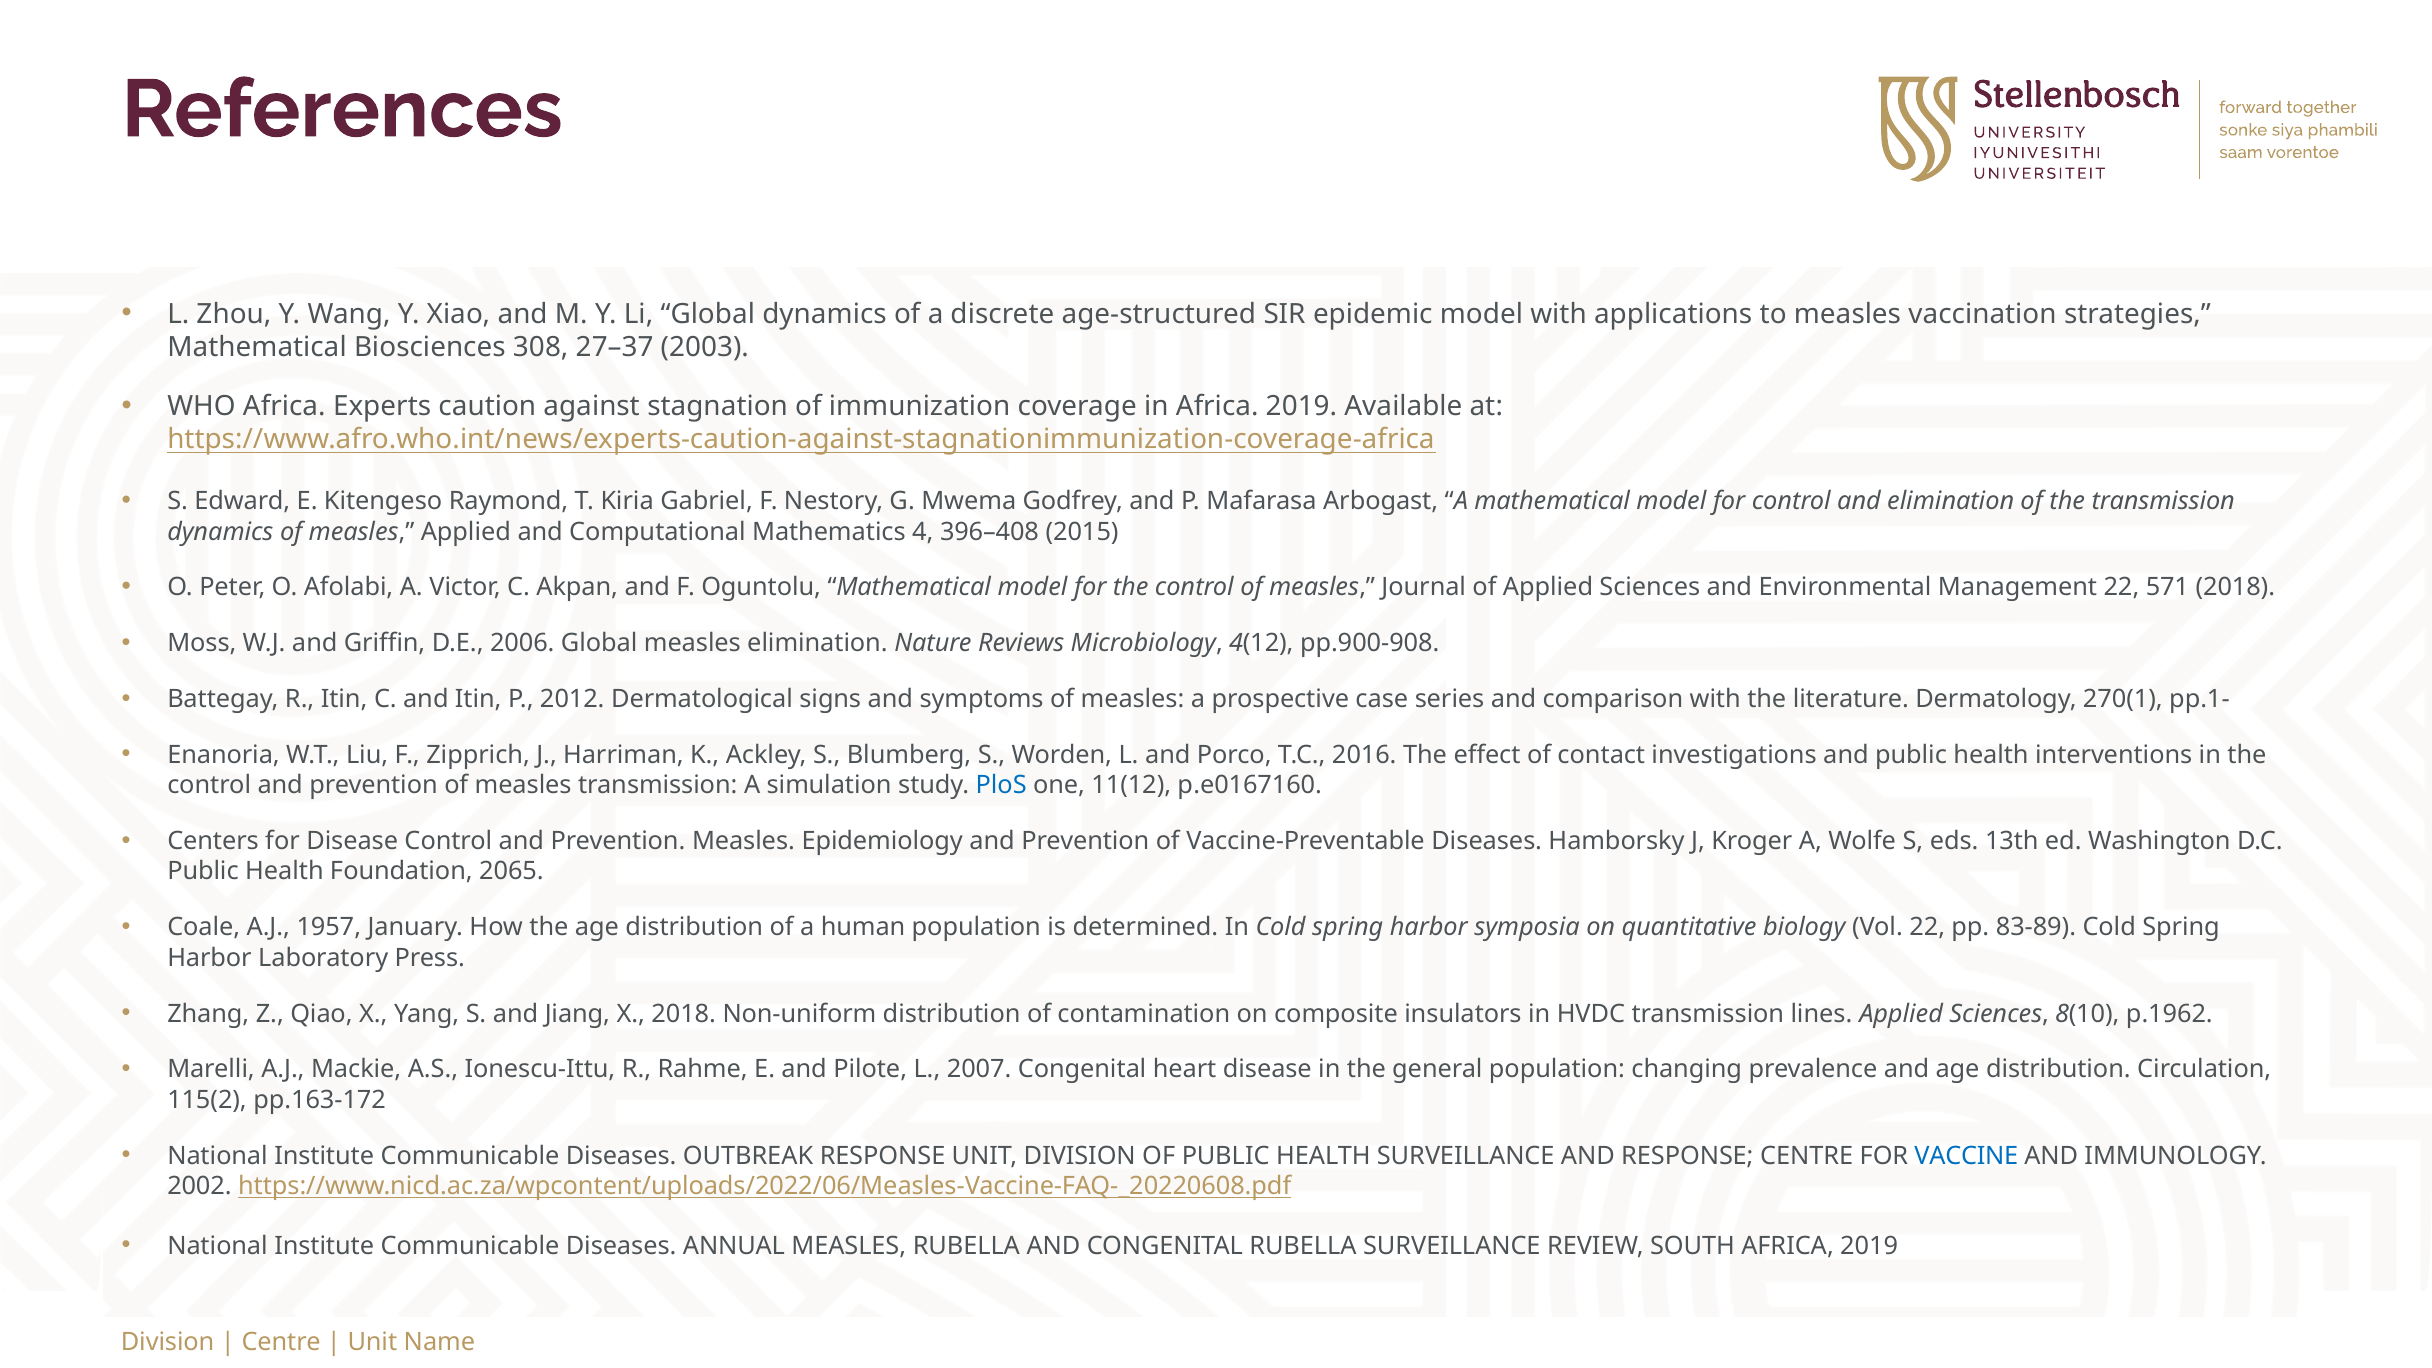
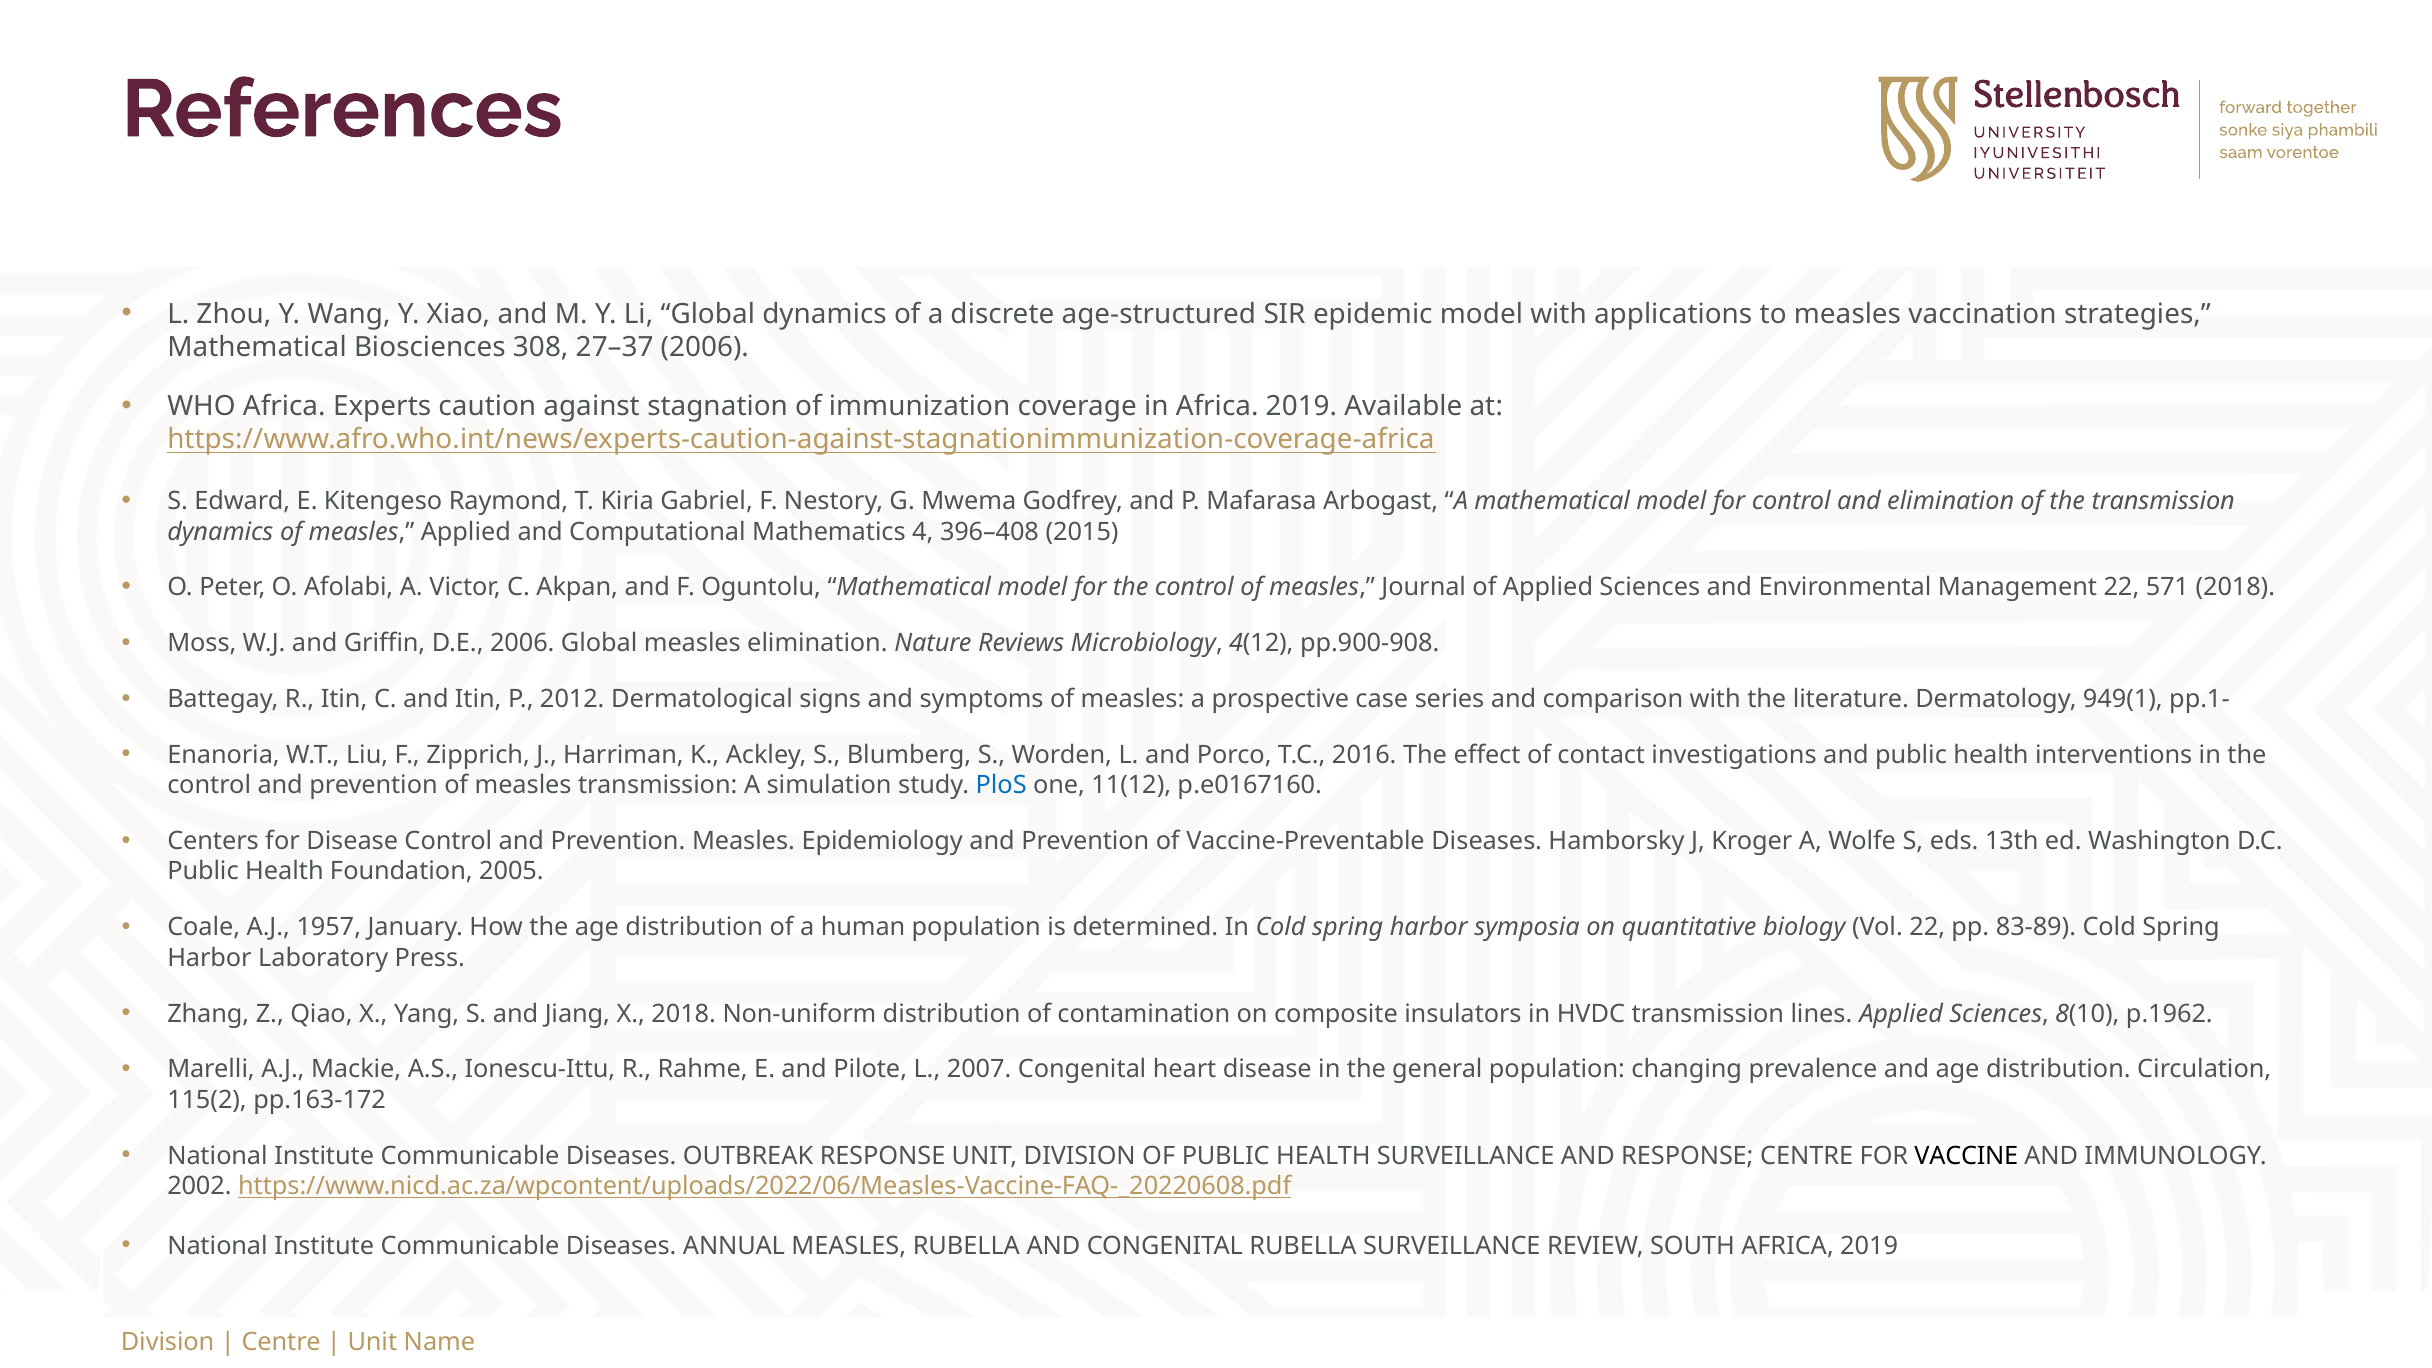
27–37 2003: 2003 -> 2006
270(1: 270(1 -> 949(1
2065: 2065 -> 2005
VACCINE colour: blue -> black
